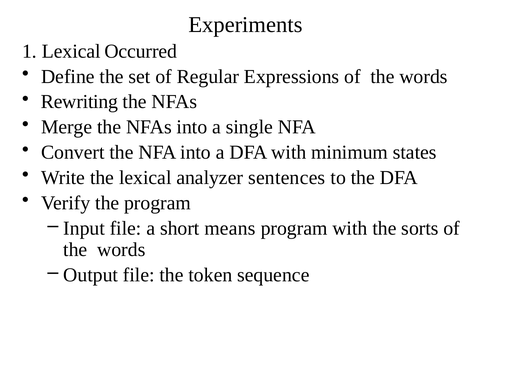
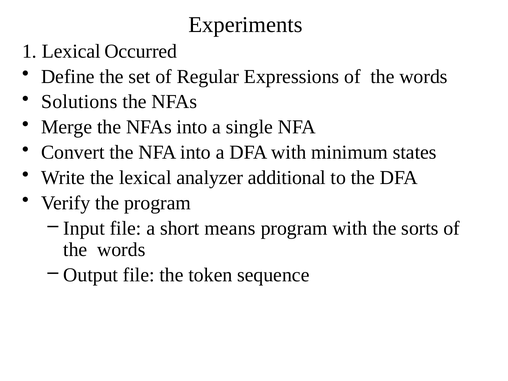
Rewriting: Rewriting -> Solutions
sentences: sentences -> additional
